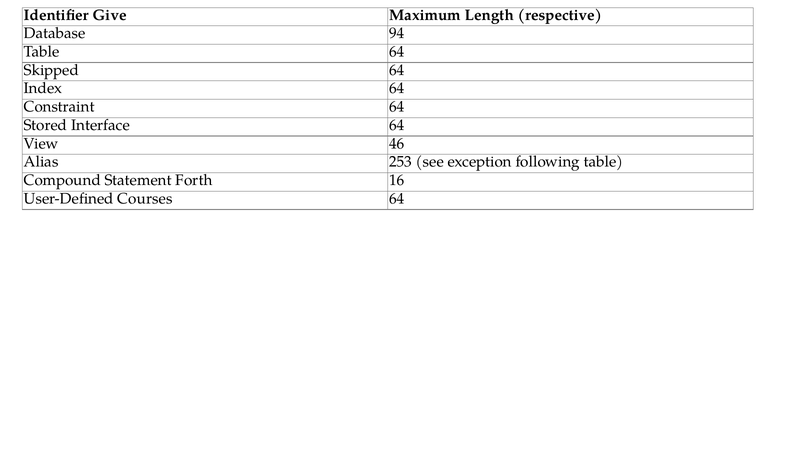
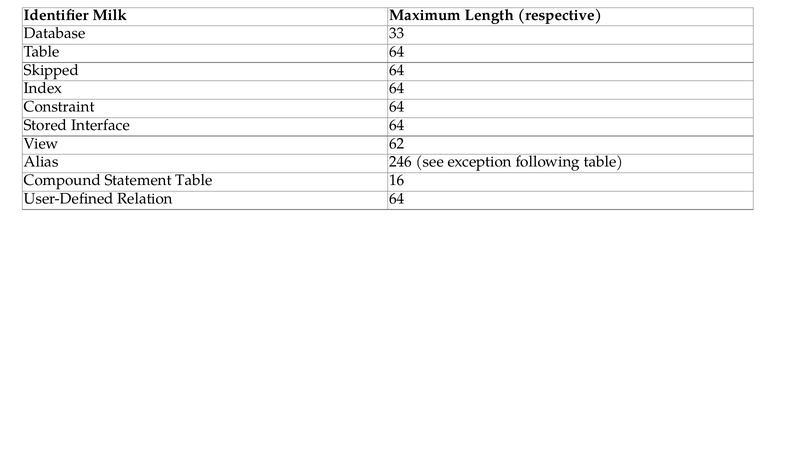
Give: Give -> Milk
94: 94 -> 33
46: 46 -> 62
253: 253 -> 246
Statement Forth: Forth -> Table
Courses: Courses -> Relation
